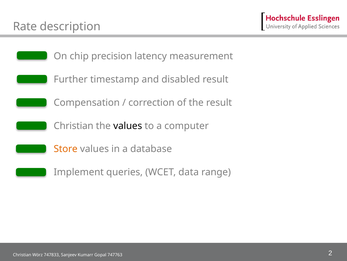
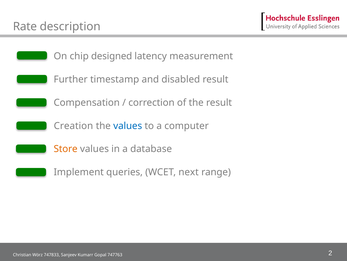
precision: precision -> designed
Christian at (74, 125): Christian -> Creation
values at (128, 125) colour: black -> blue
data: data -> next
